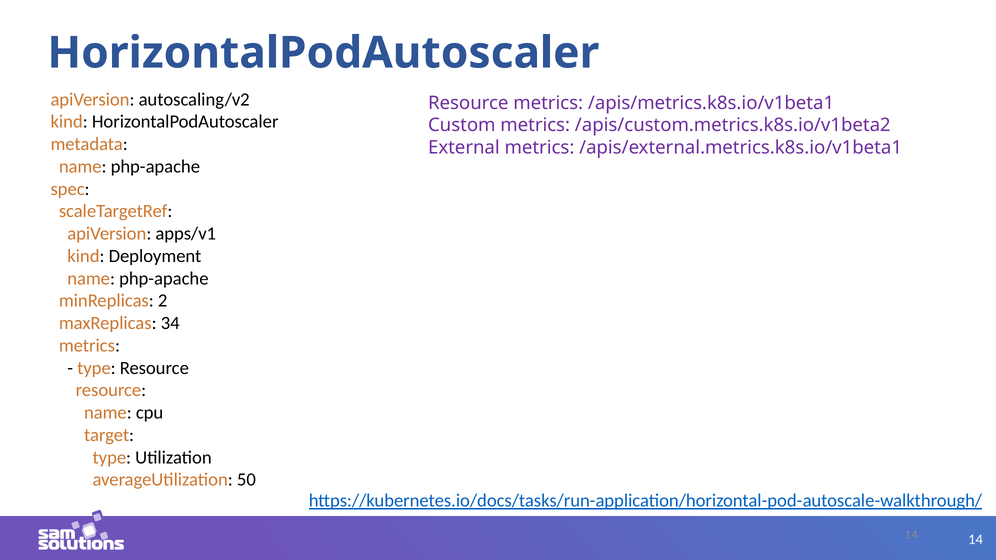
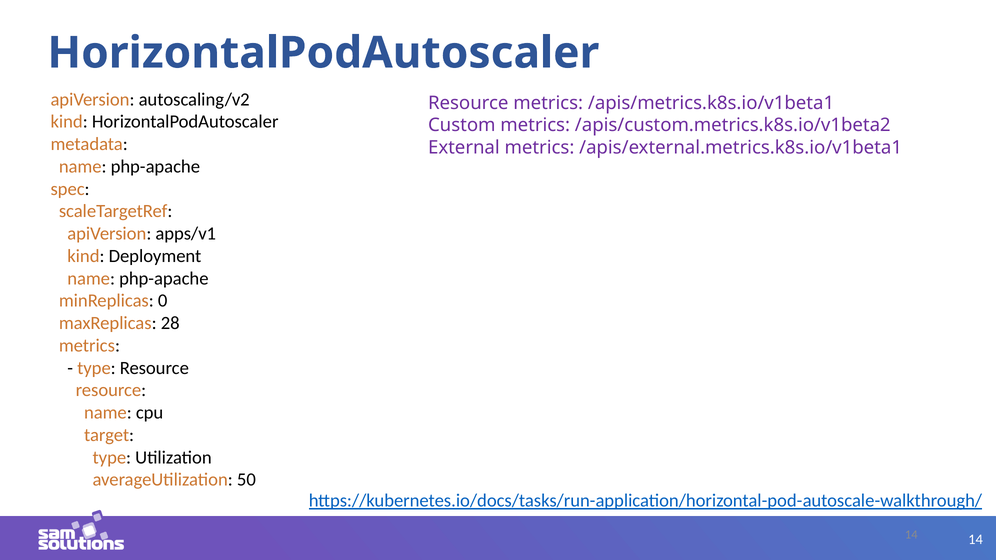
2: 2 -> 0
34: 34 -> 28
